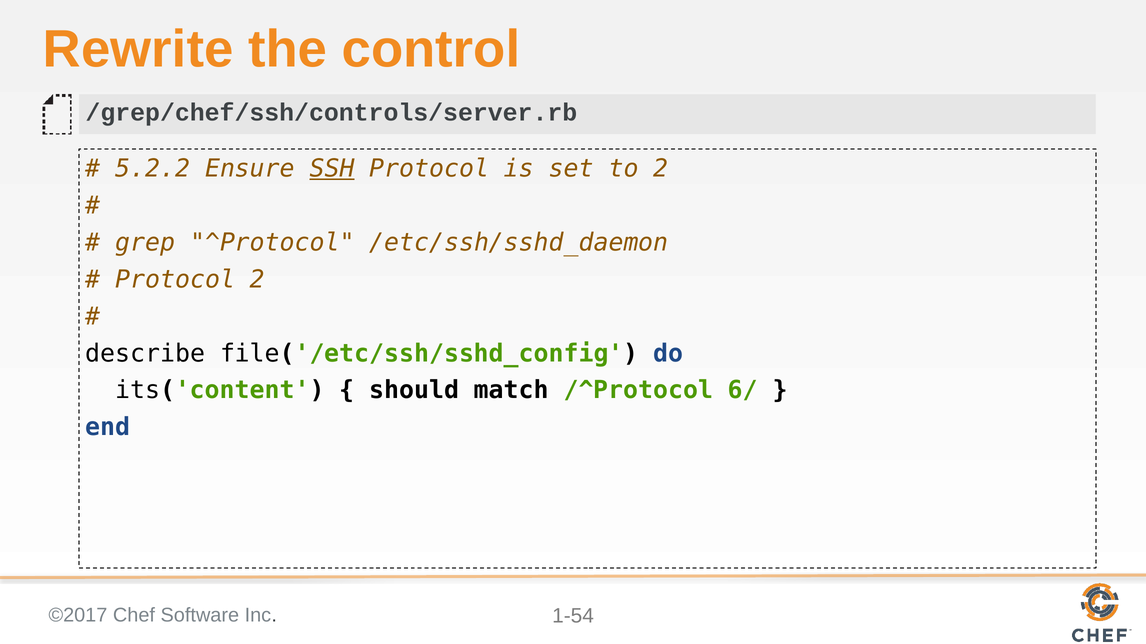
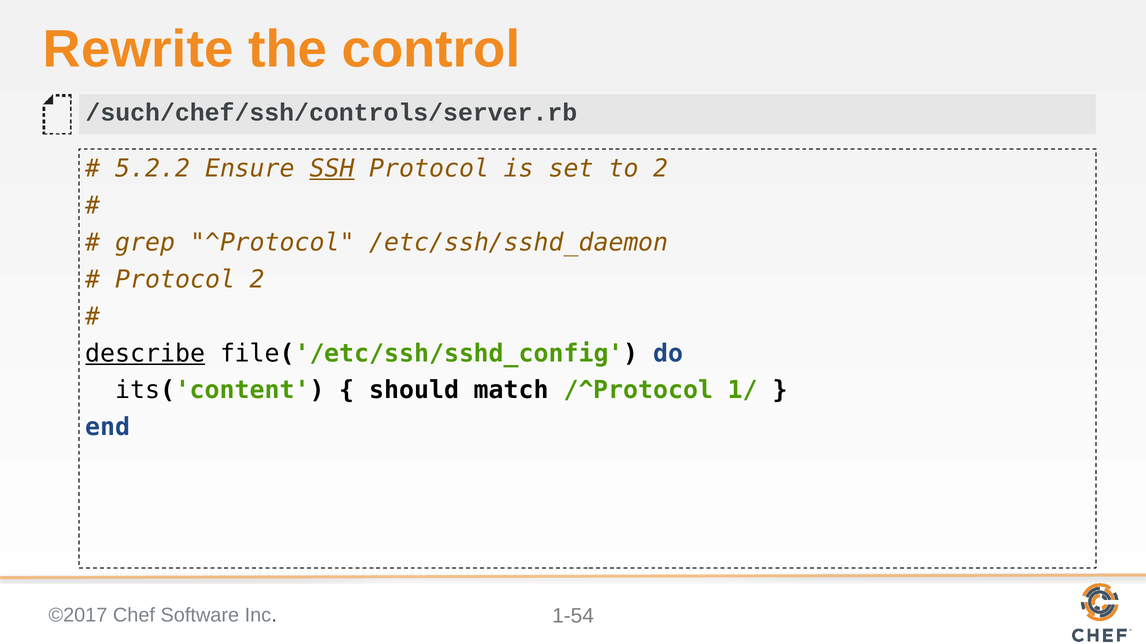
/grep/chef/ssh/controls/server.rb: /grep/chef/ssh/controls/server.rb -> /such/chef/ssh/controls/server.rb
describe underline: none -> present
6/: 6/ -> 1/
